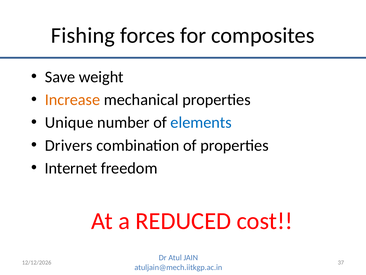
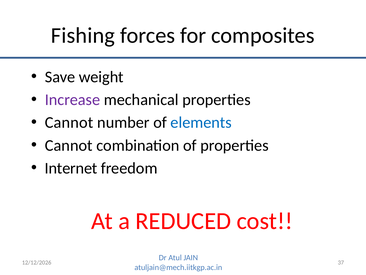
Increase colour: orange -> purple
Unique at (69, 122): Unique -> Cannot
Drivers at (69, 145): Drivers -> Cannot
